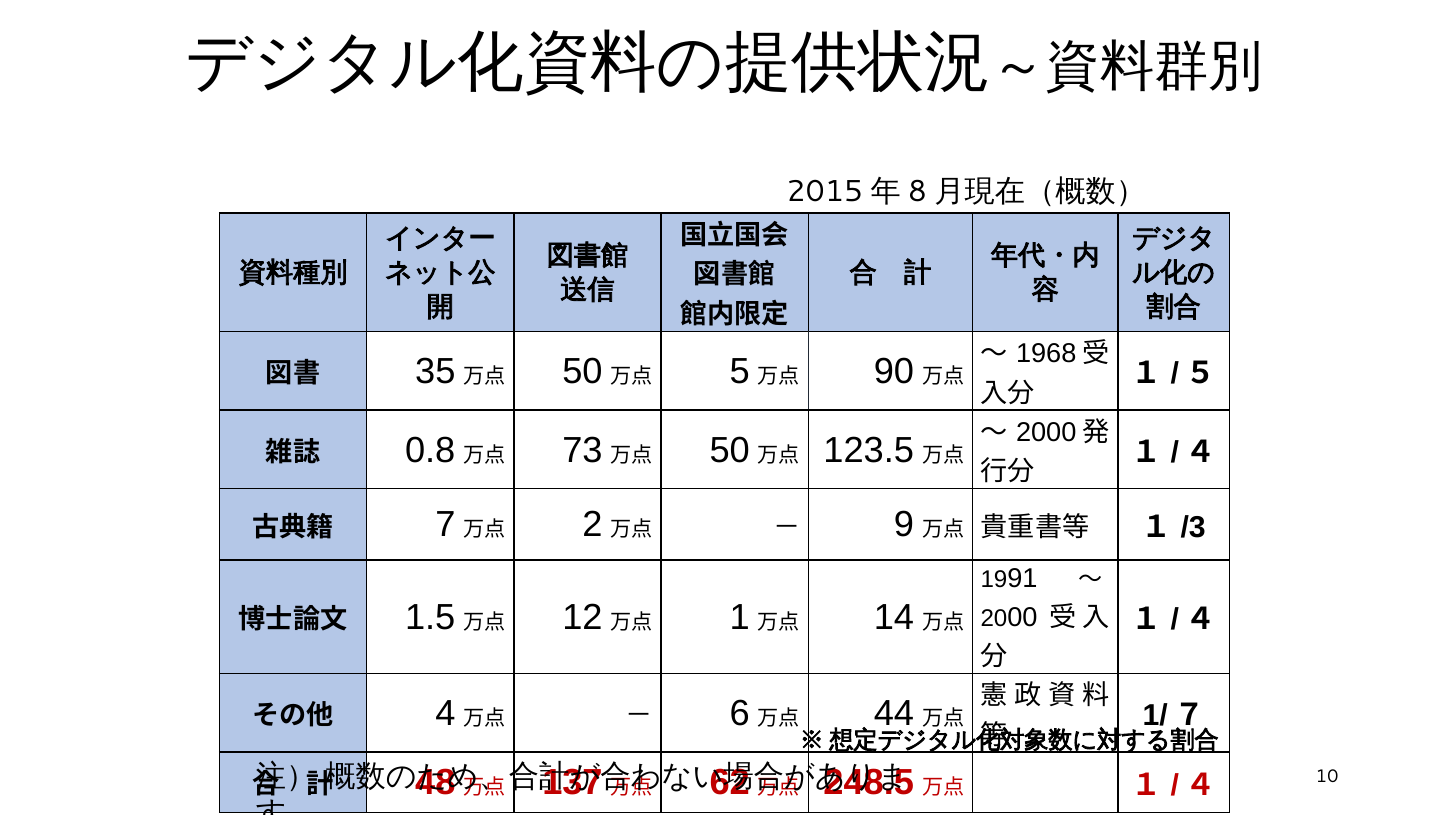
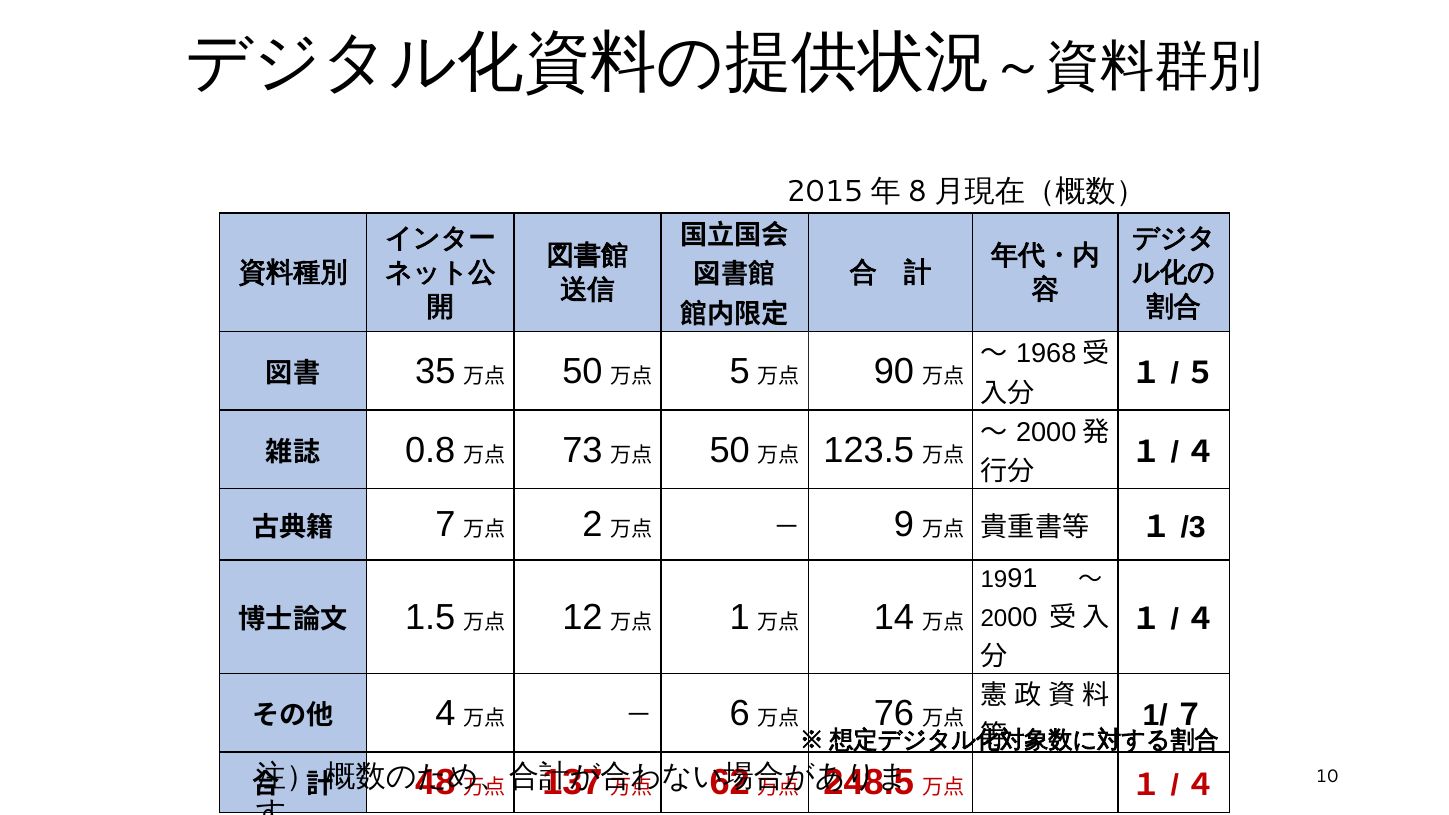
44: 44 -> 76
